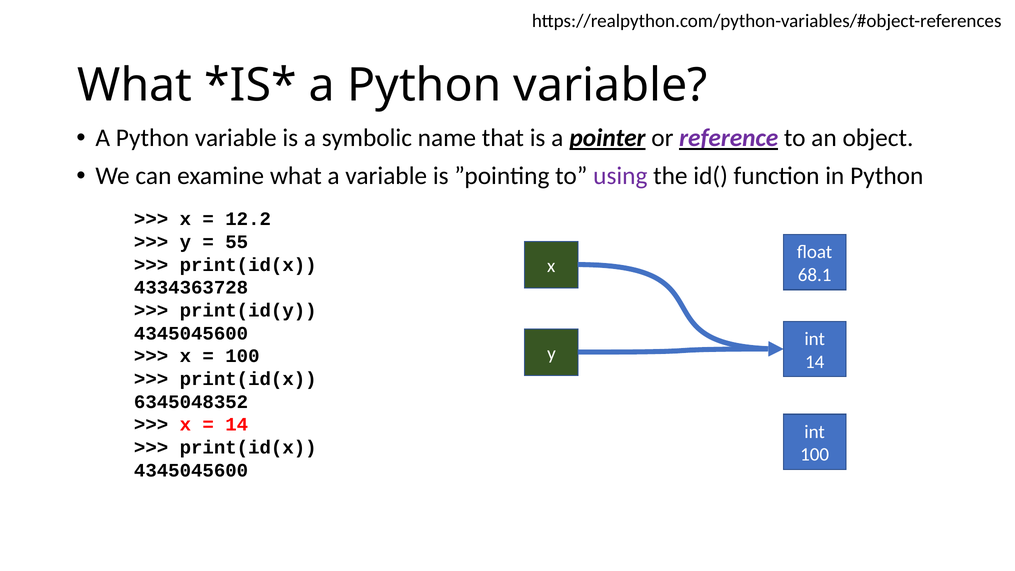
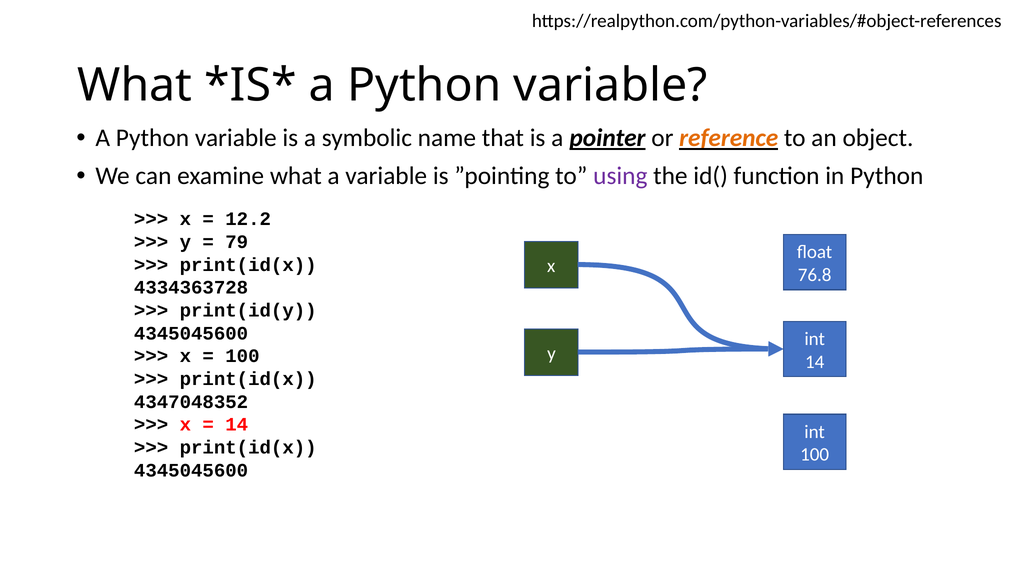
reference colour: purple -> orange
55: 55 -> 79
68.1: 68.1 -> 76.8
6345048352: 6345048352 -> 4347048352
